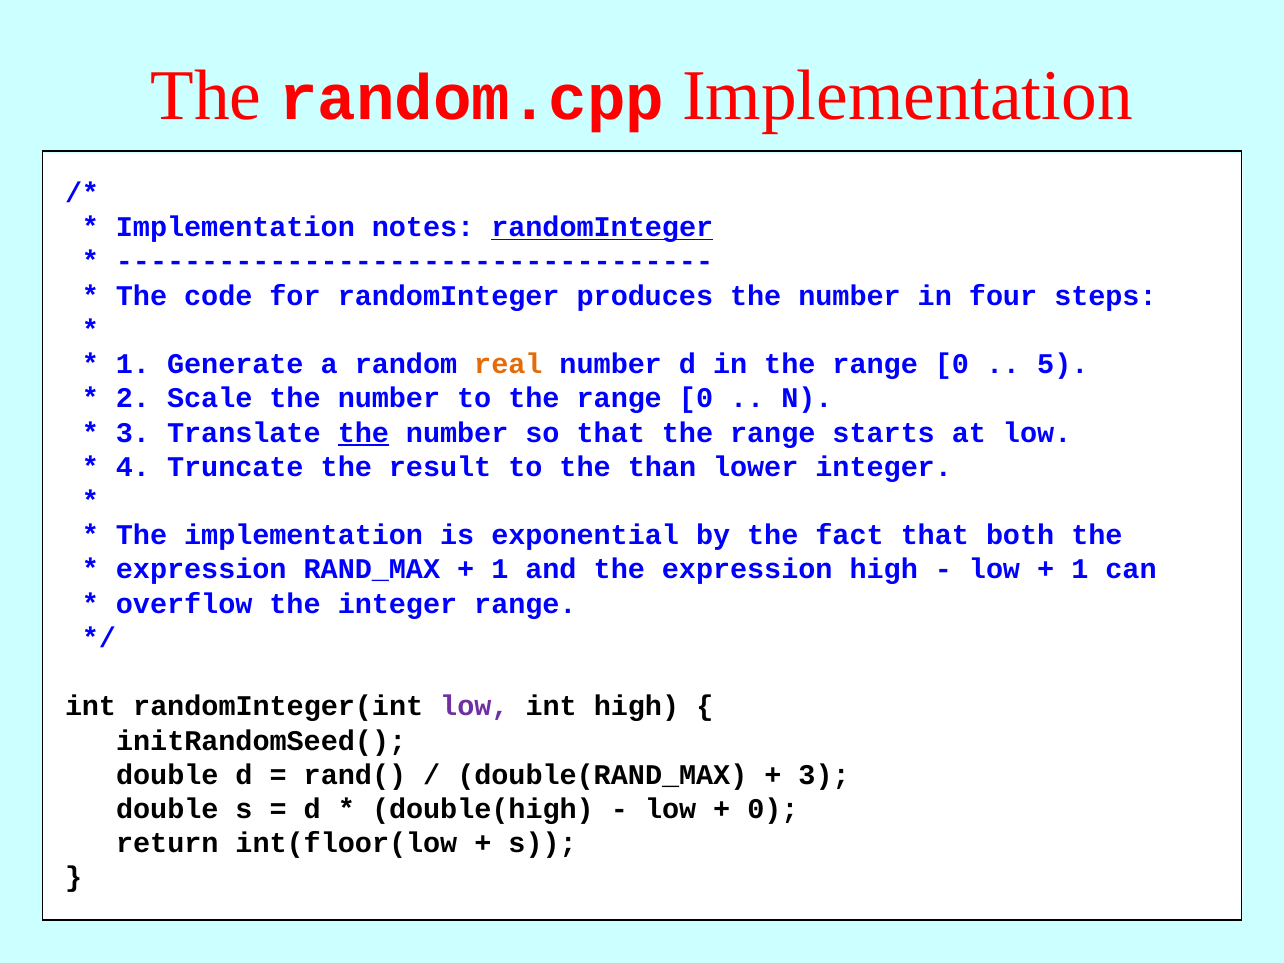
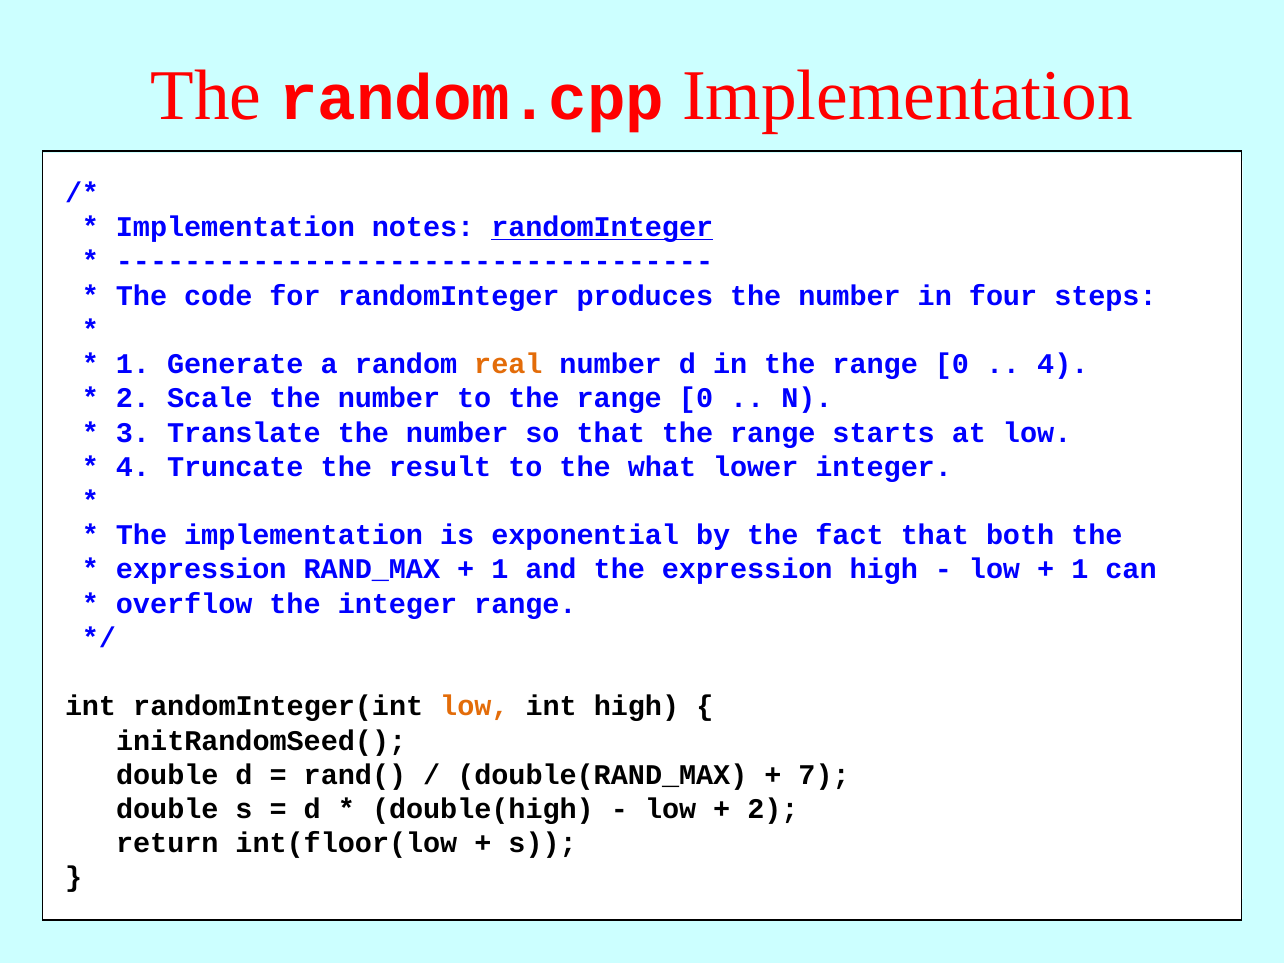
5 at (1063, 364): 5 -> 4
the at (363, 433) underline: present -> none
than: than -> what
low at (474, 706) colour: purple -> orange
3 at (824, 775): 3 -> 7
0 at (773, 809): 0 -> 2
